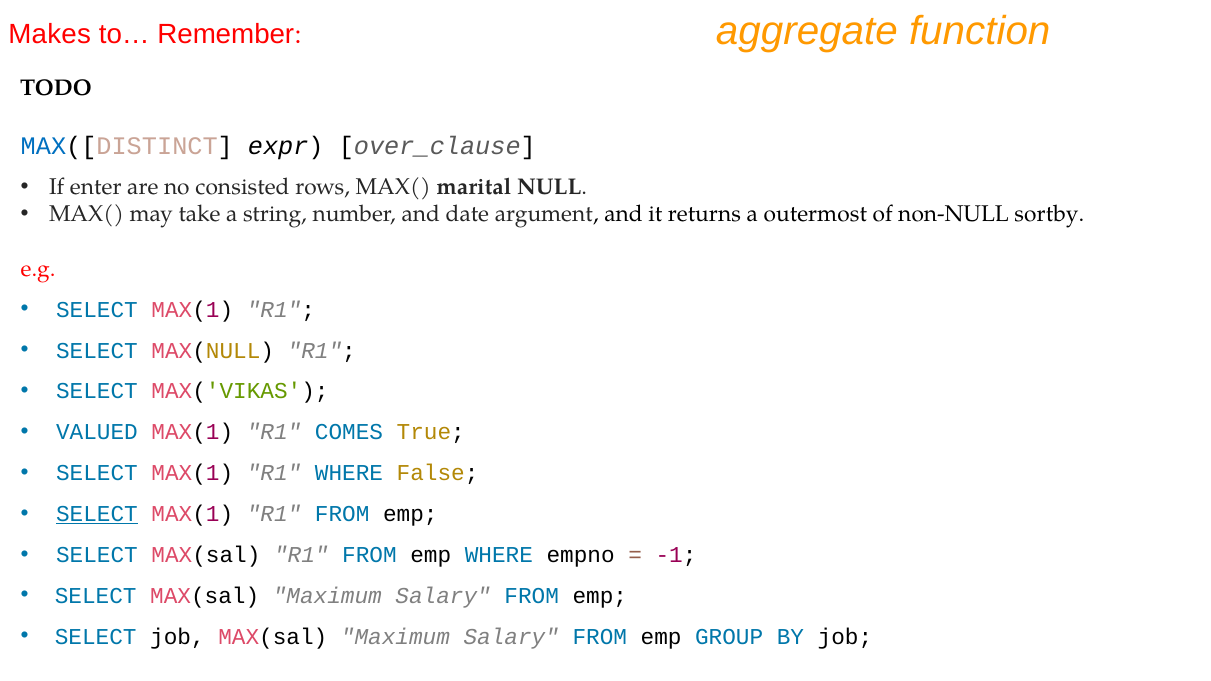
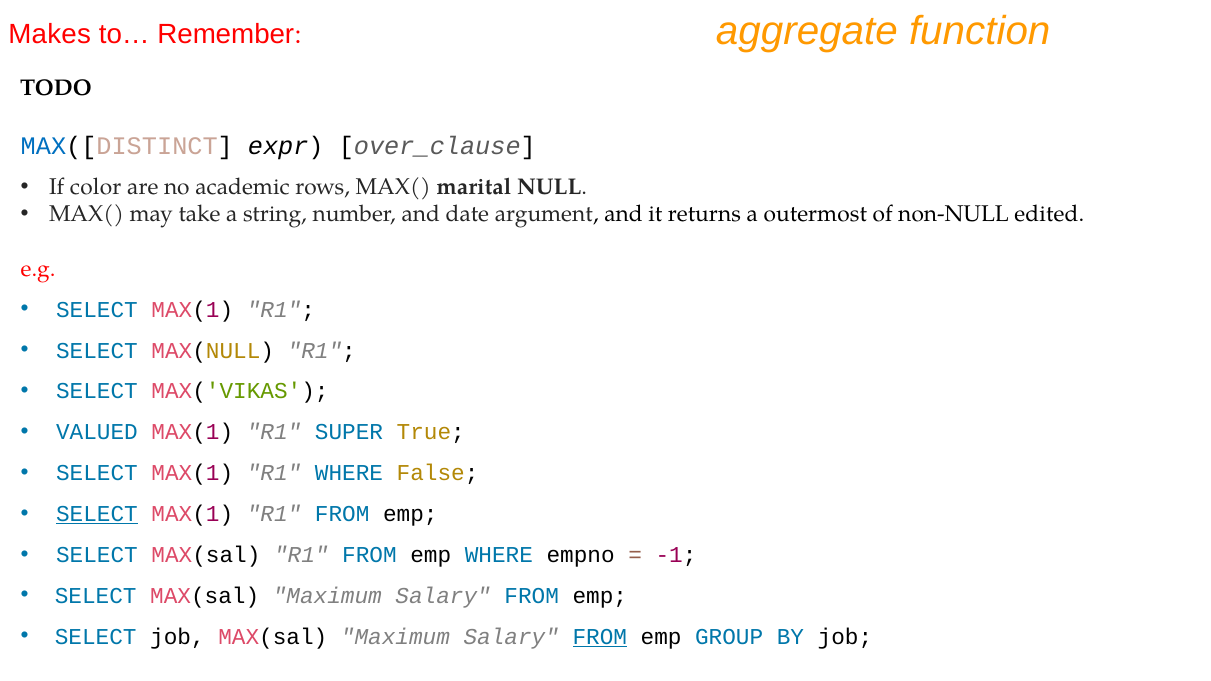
enter: enter -> color
consisted: consisted -> academic
sortby: sortby -> edited
COMES: COMES -> SUPER
FROM at (600, 637) underline: none -> present
